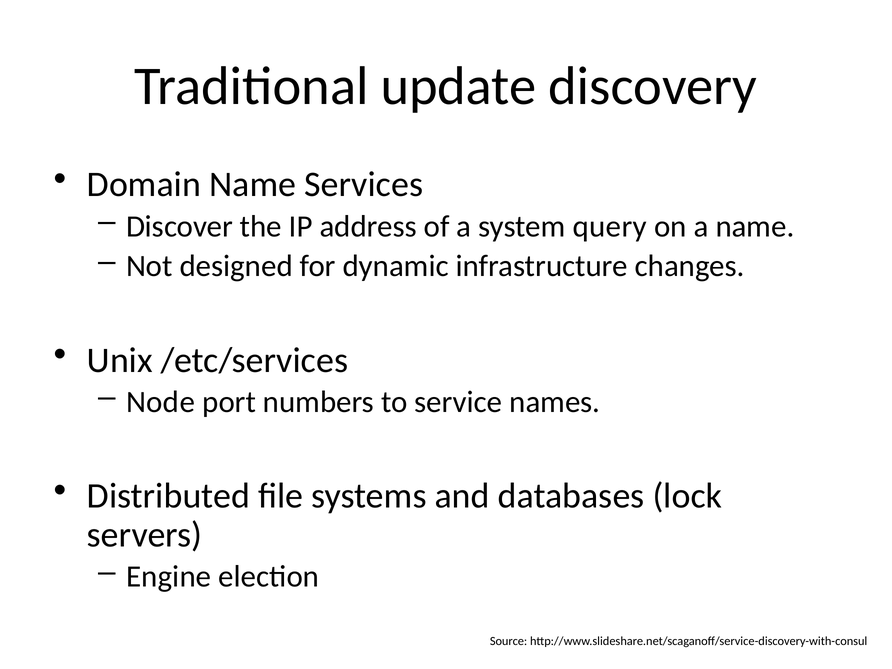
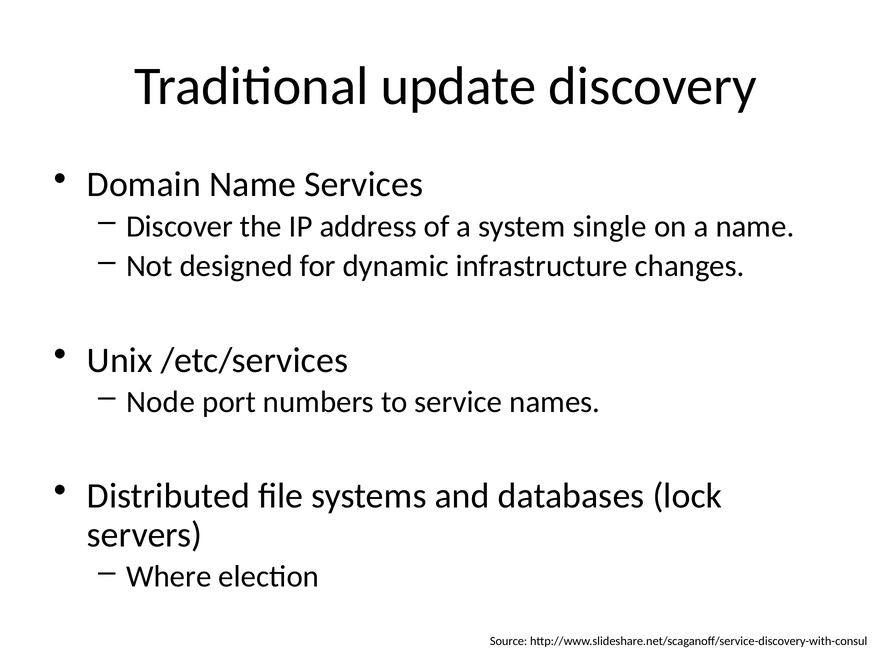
query: query -> single
Engine: Engine -> Where
